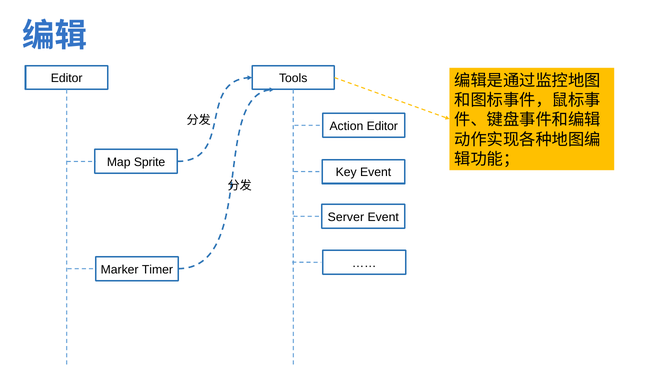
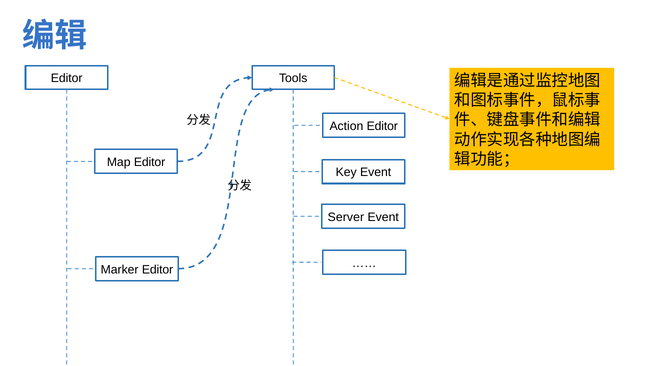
Map Sprite: Sprite -> Editor
Marker Timer: Timer -> Editor
